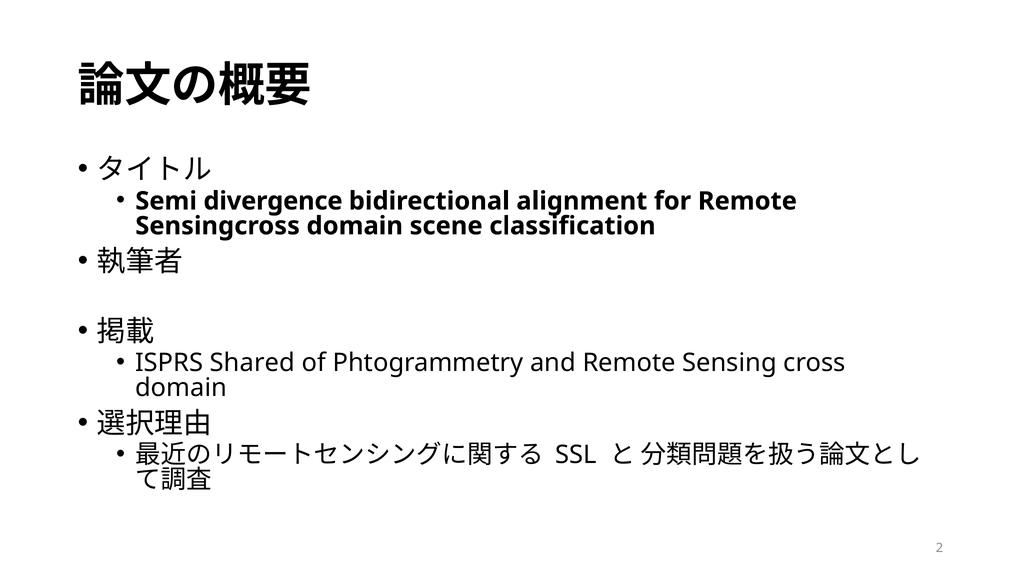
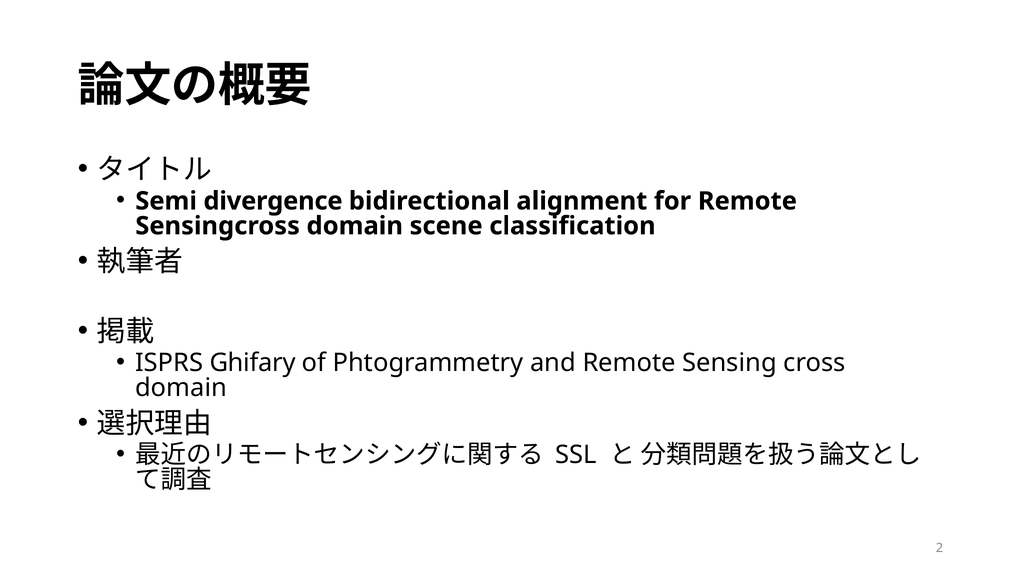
Shared: Shared -> Ghifary
